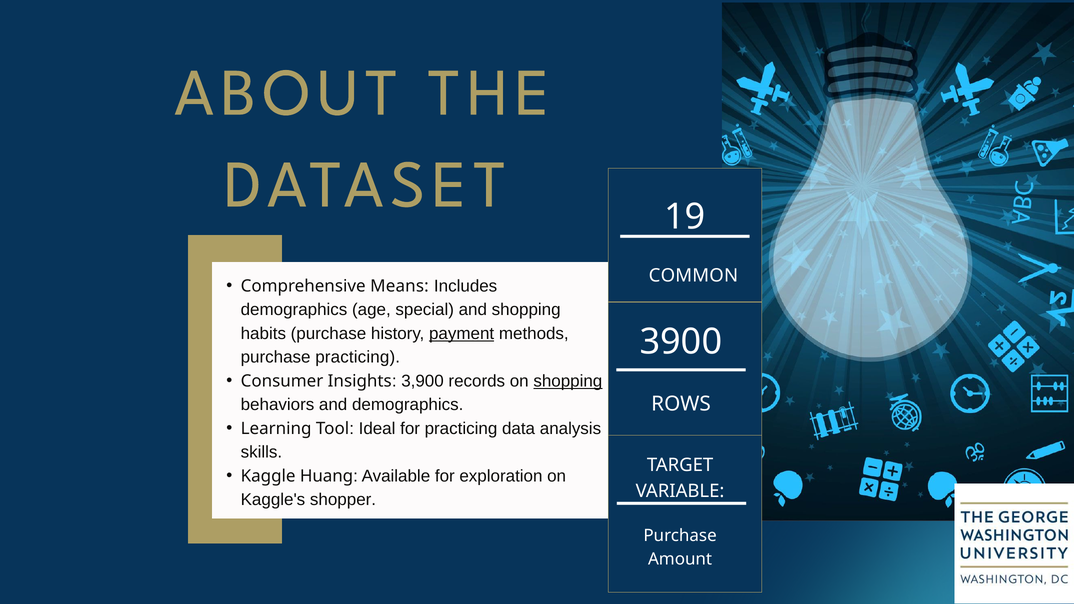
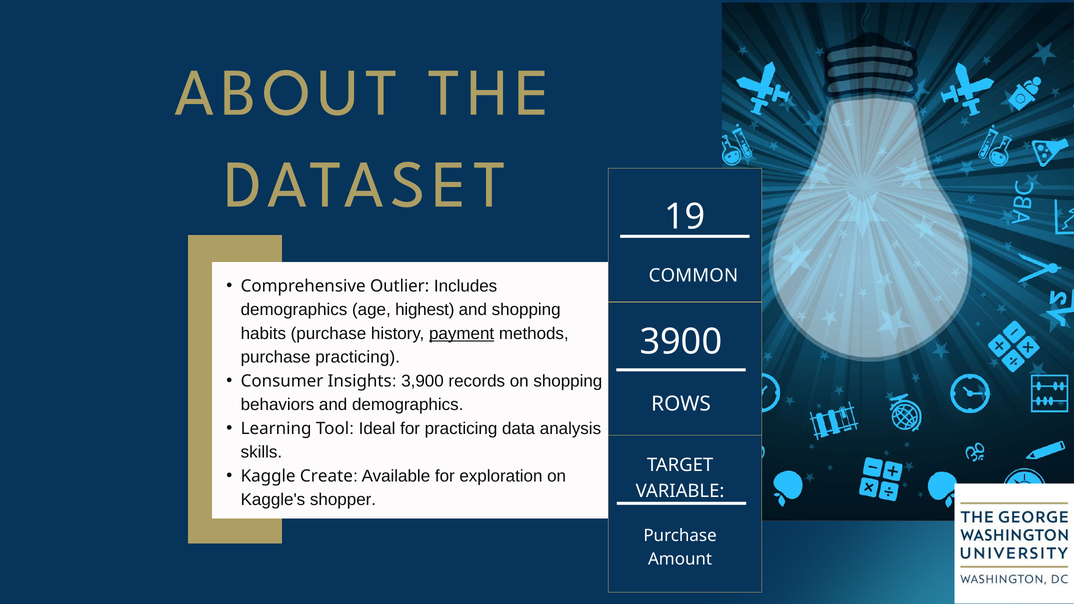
Means: Means -> Outlier
special: special -> highest
shopping at (568, 381) underline: present -> none
Huang: Huang -> Create
